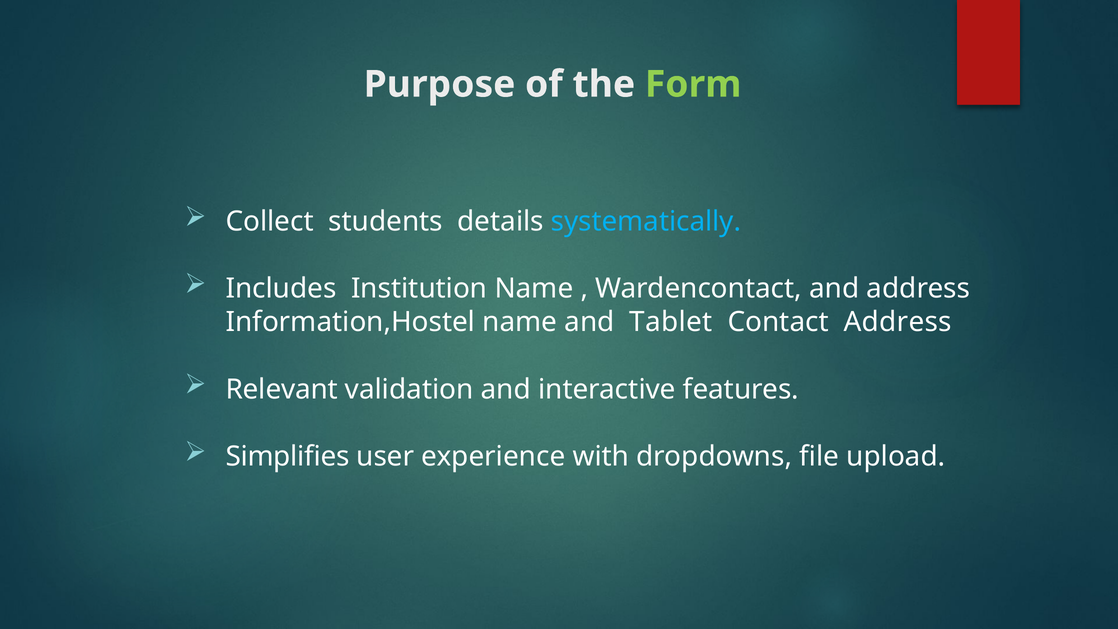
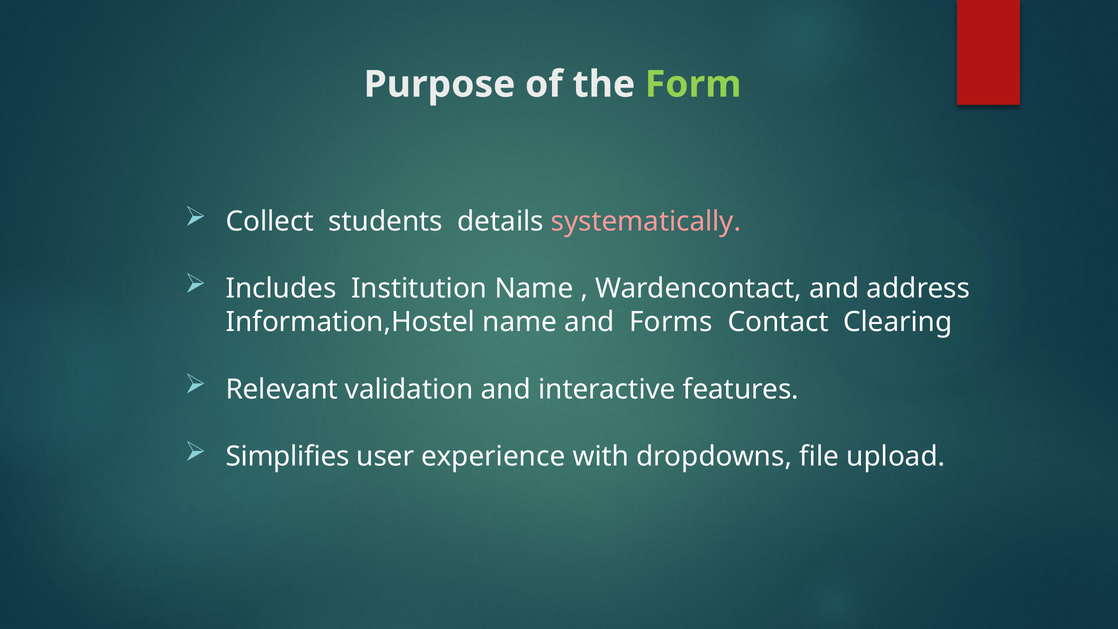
systematically colour: light blue -> pink
Tablet: Tablet -> Forms
Contact Address: Address -> Clearing
